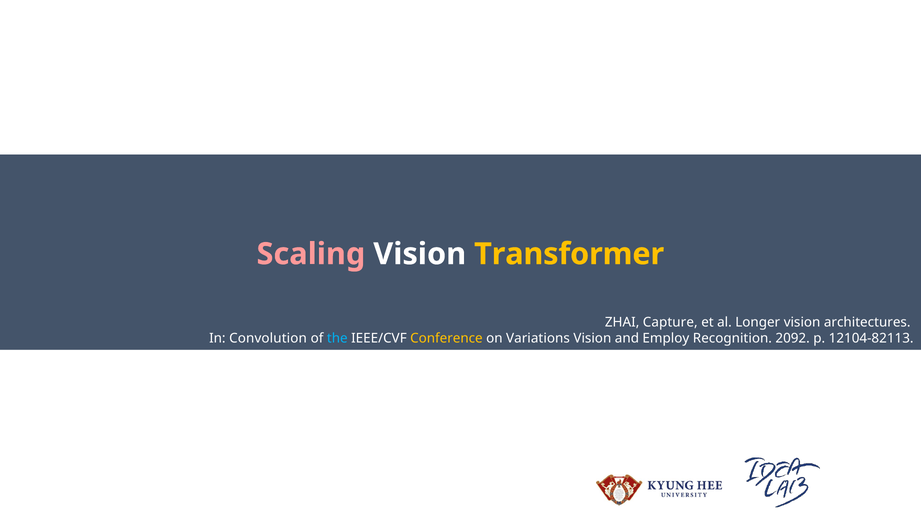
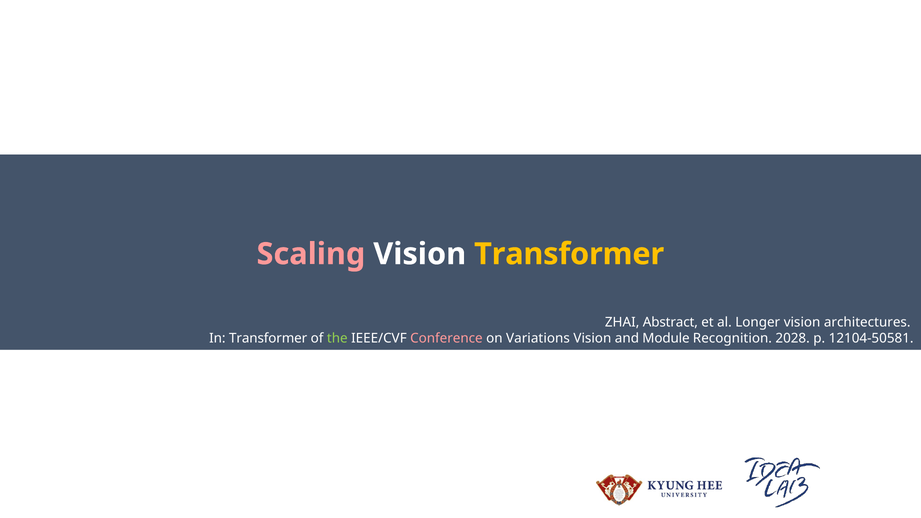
Capture: Capture -> Abstract
In Convolution: Convolution -> Transformer
the colour: light blue -> light green
Conference colour: yellow -> pink
Employ: Employ -> Module
2092: 2092 -> 2028
12104-82113: 12104-82113 -> 12104-50581
